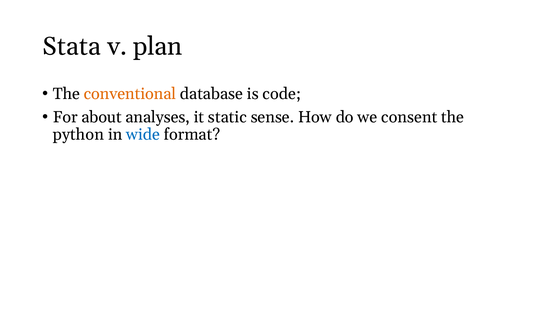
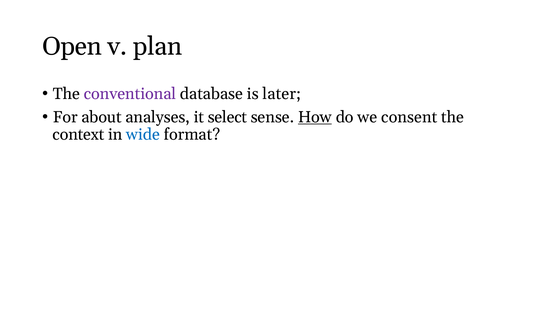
Stata: Stata -> Open
conventional colour: orange -> purple
code: code -> later
static: static -> select
How underline: none -> present
python: python -> context
